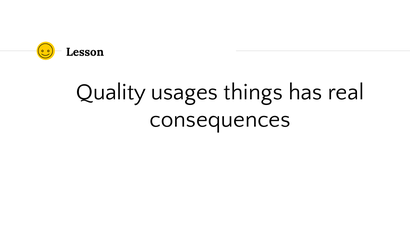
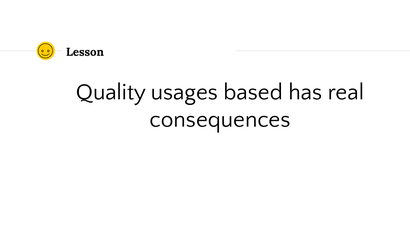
things: things -> based
